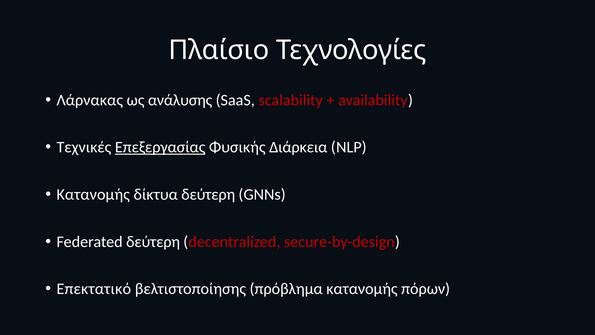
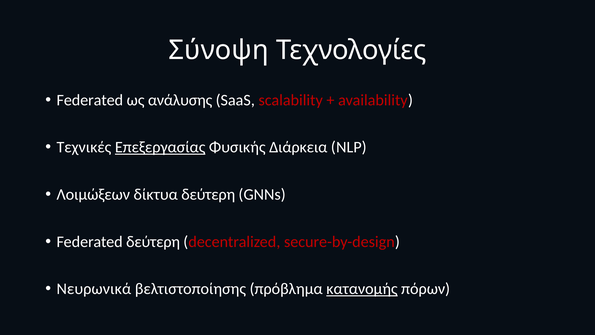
Πλαίσιο: Πλαίσιο -> Σύνοψη
Λάρνακας at (90, 100): Λάρνακας -> Federated
Κατανομής at (93, 194): Κατανομής -> Λοιμώξεων
Επεκτατικό: Επεκτατικό -> Νευρωνικά
κατανομής at (362, 289) underline: none -> present
